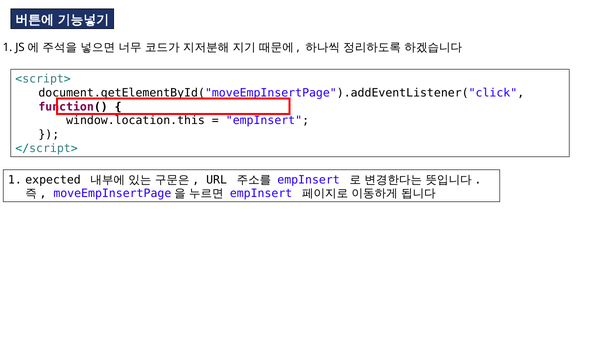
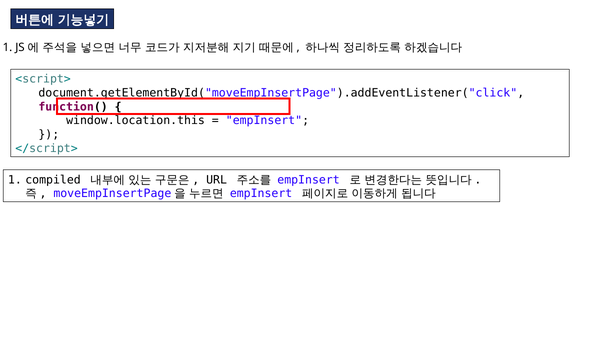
expected: expected -> compiled
